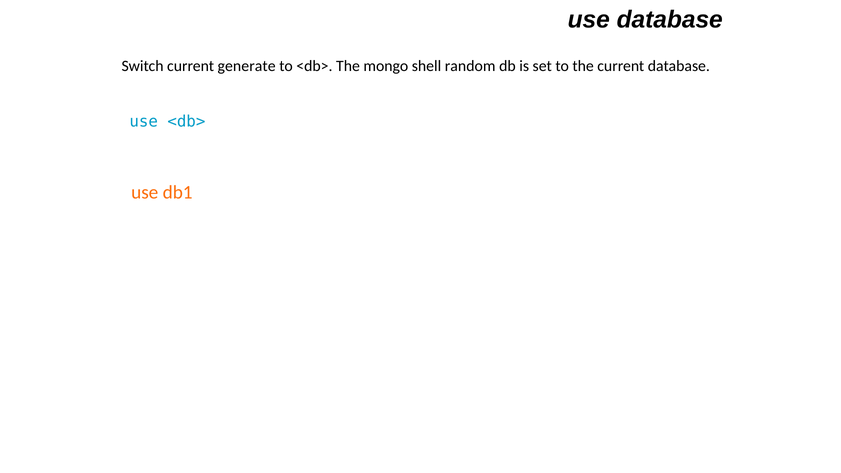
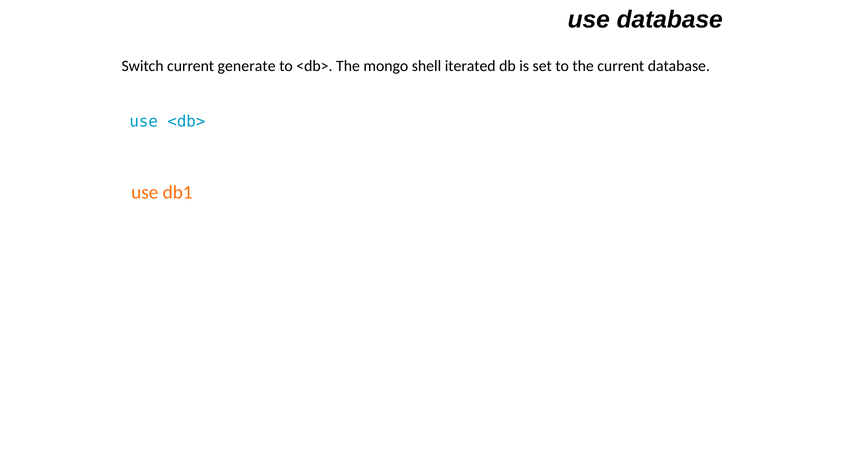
random: random -> iterated
